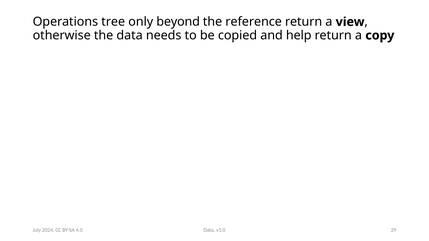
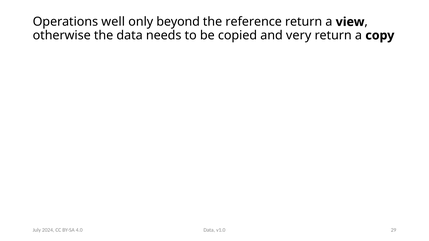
tree: tree -> well
help: help -> very
